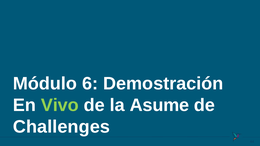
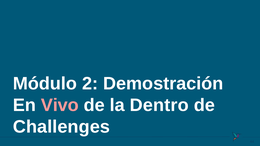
6: 6 -> 2
Vivo colour: light green -> pink
Asume: Asume -> Dentro
